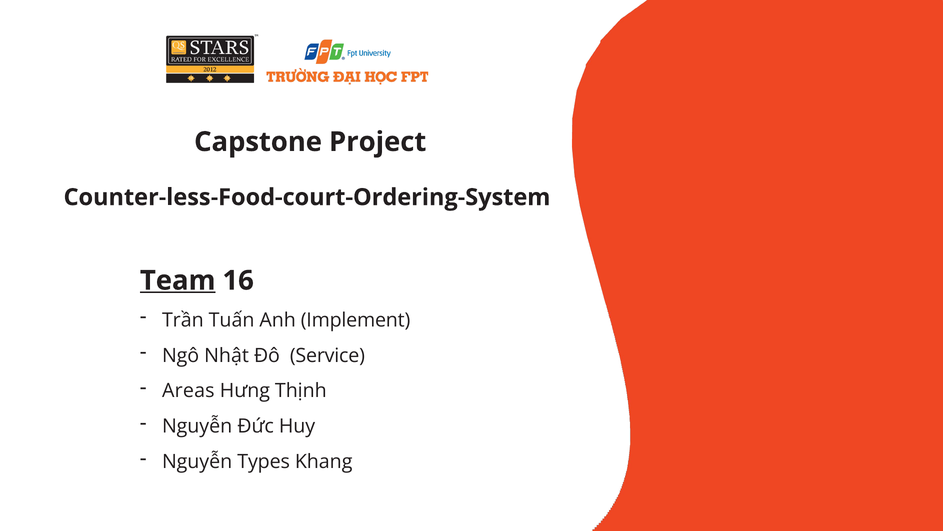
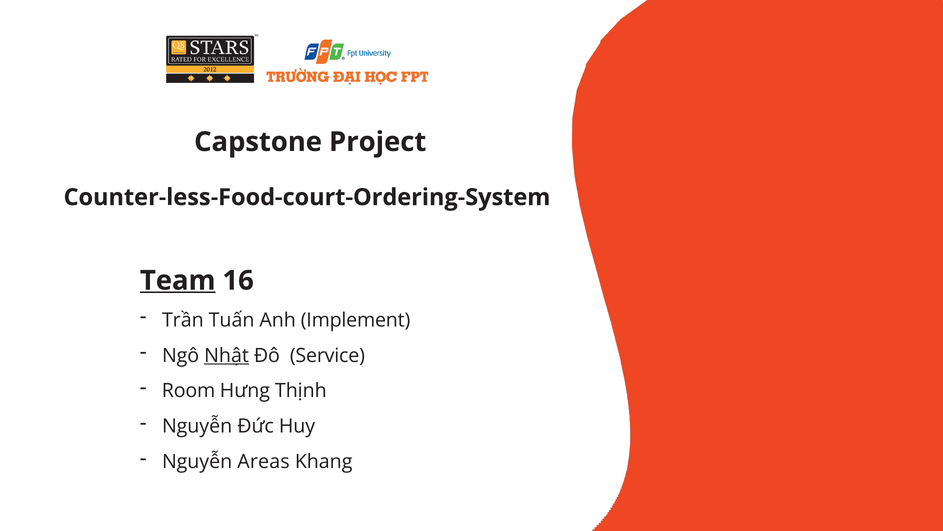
Nhật underline: none -> present
Areas: Areas -> Room
Types: Types -> Areas
